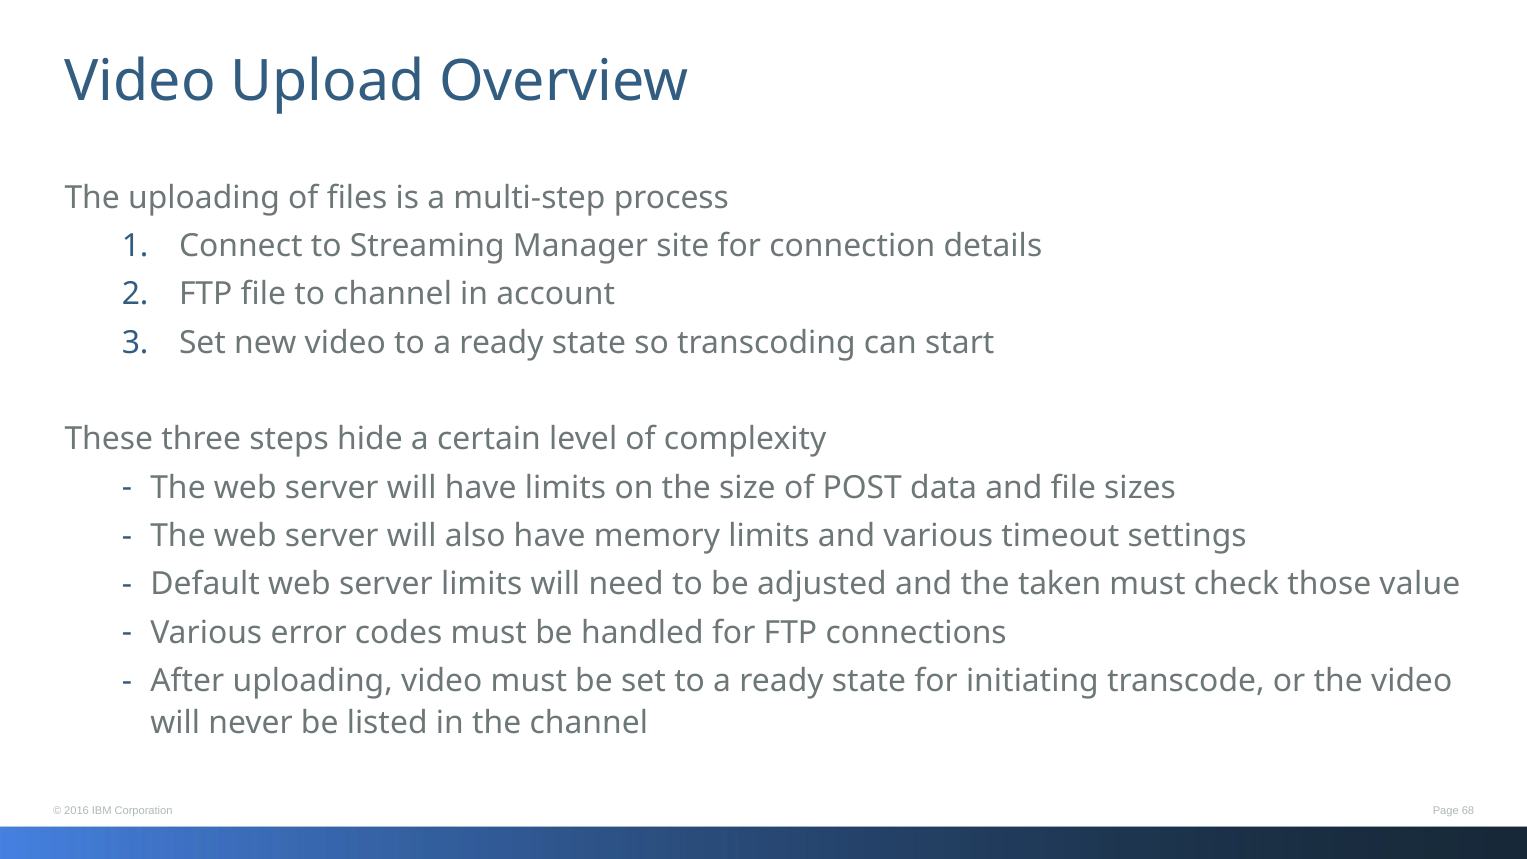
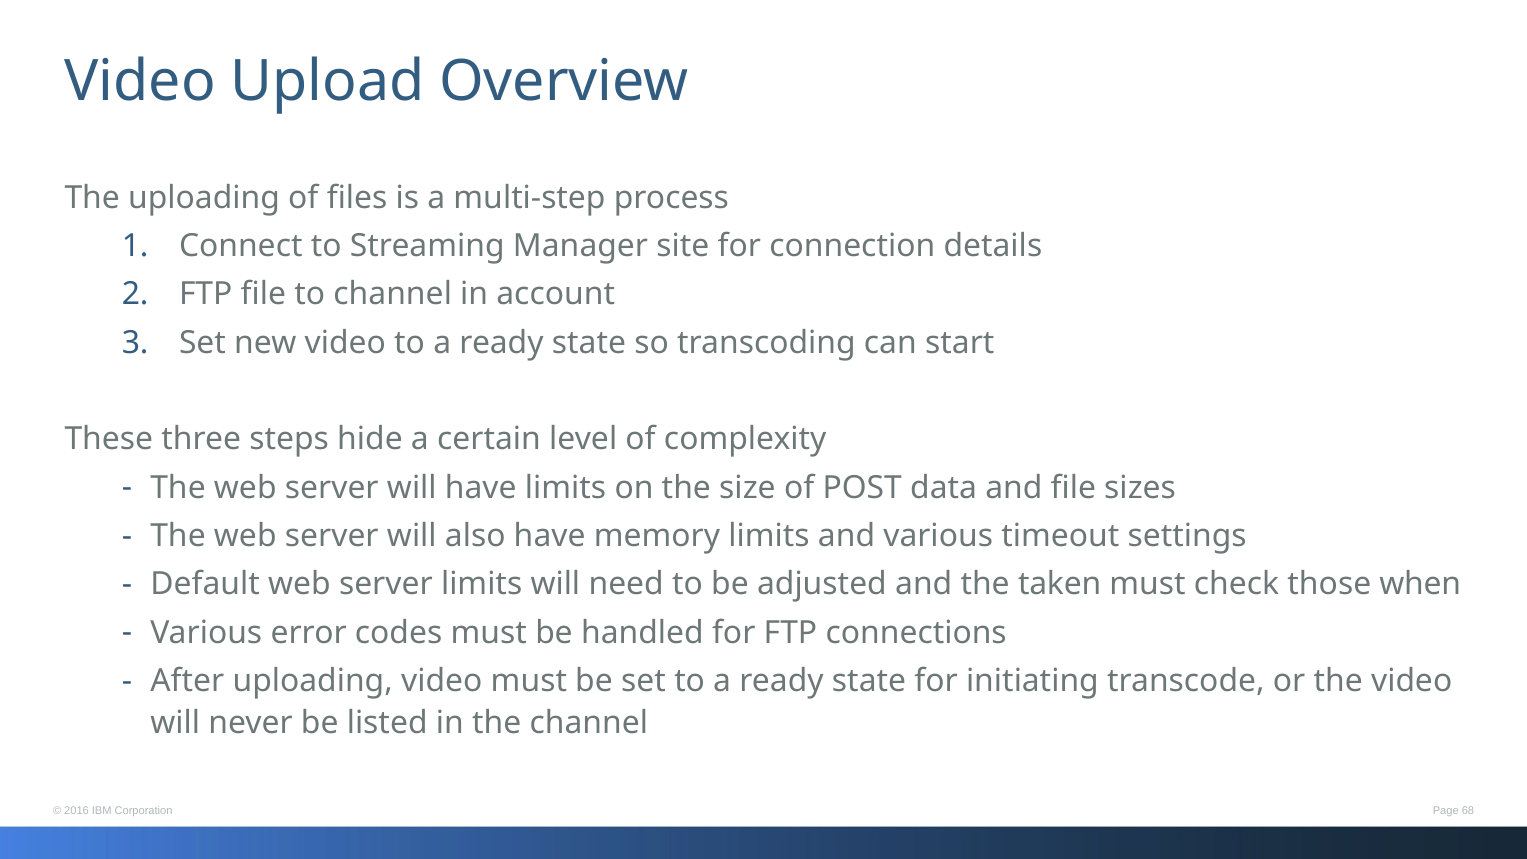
value: value -> when
